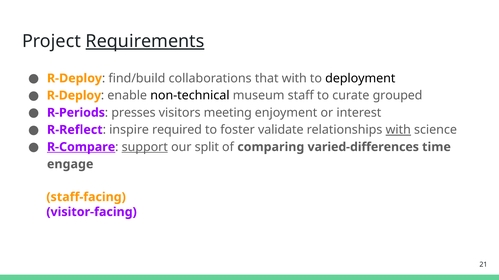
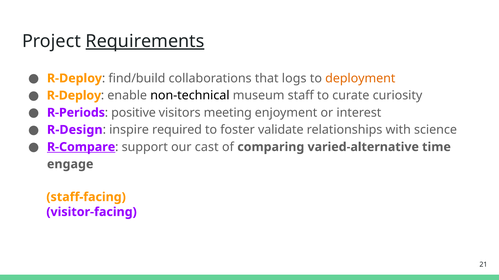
that with: with -> logs
deployment colour: black -> orange
grouped: grouped -> curiosity
presses: presses -> positive
R-Reflect: R-Reflect -> R-Design
with at (398, 130) underline: present -> none
support underline: present -> none
split: split -> cast
varied-differences: varied-differences -> varied-alternative
